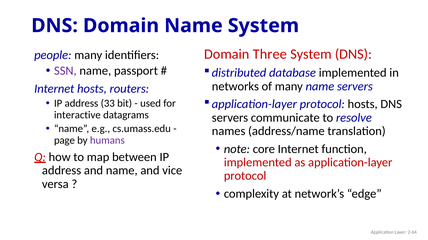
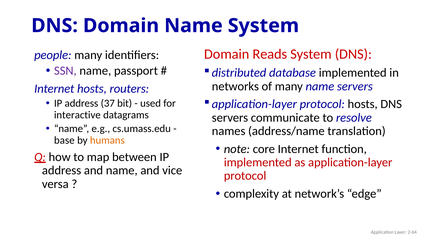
Three: Three -> Reads
33: 33 -> 37
page: page -> base
humans colour: purple -> orange
